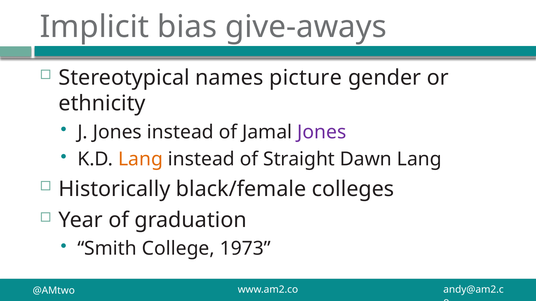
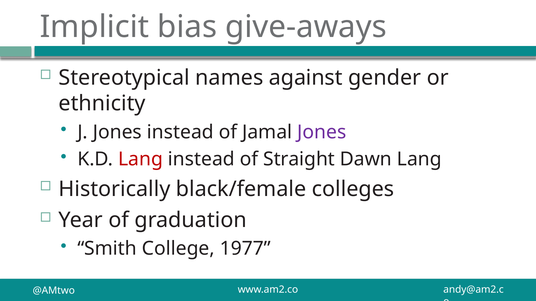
picture: picture -> against
Lang at (141, 160) colour: orange -> red
1973: 1973 -> 1977
